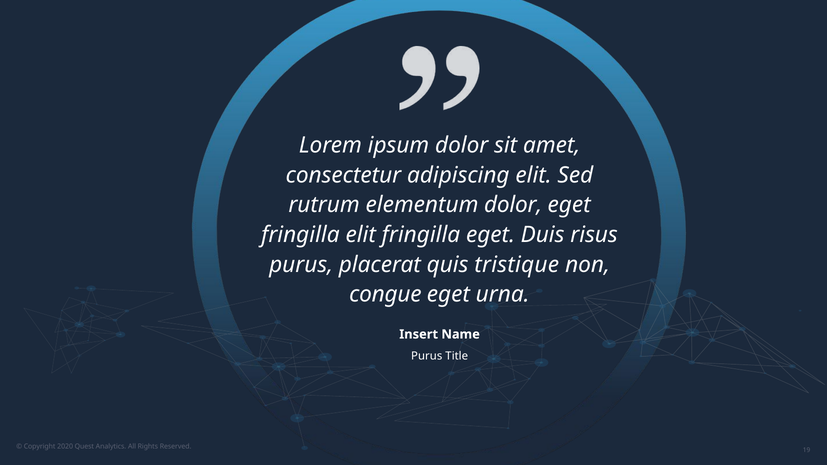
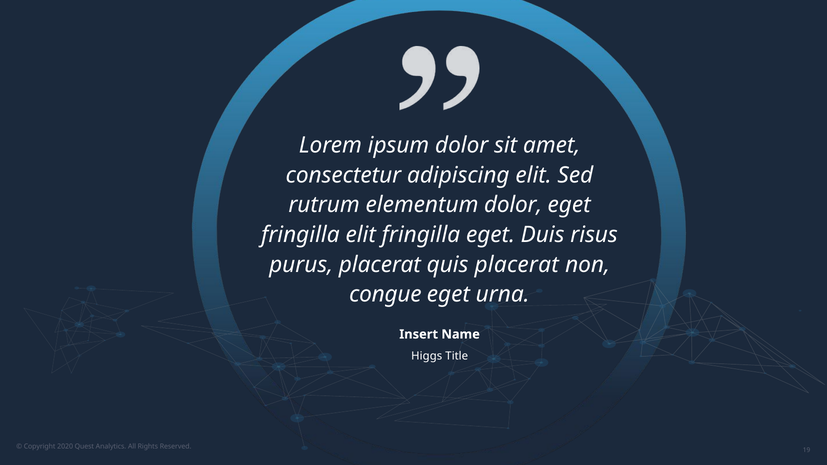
quis tristique: tristique -> placerat
Purus at (427, 356): Purus -> Higgs
